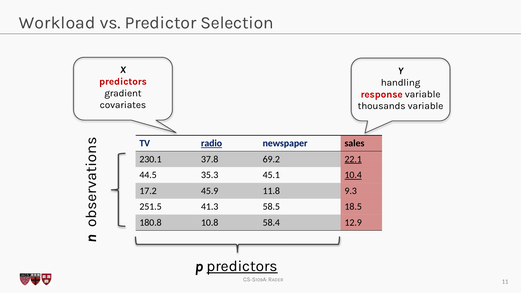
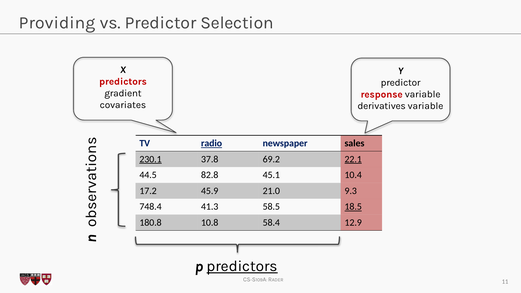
Workload: Workload -> Providing
handling at (401, 83): handling -> predictor
thousands: thousands -> derivatives
230.1 underline: none -> present
35.3: 35.3 -> 82.8
10.4 underline: present -> none
11.8: 11.8 -> 21.0
251.5: 251.5 -> 748.4
18.5 underline: none -> present
